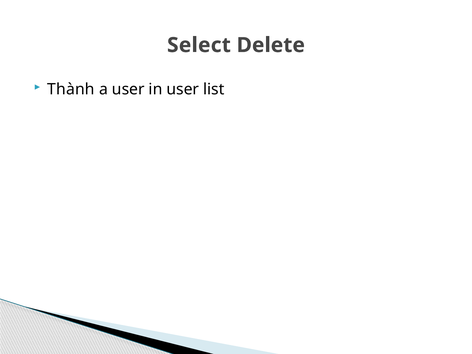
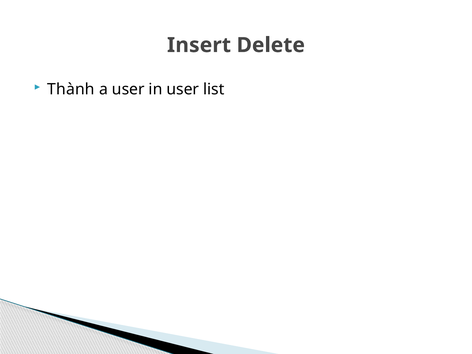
Select: Select -> Insert
